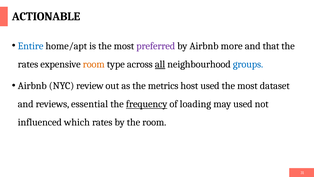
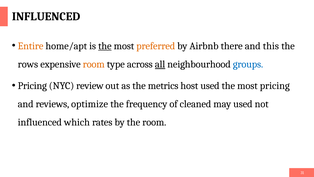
ACTIONABLE at (46, 16): ACTIONABLE -> INFLUENCED
Entire colour: blue -> orange
the at (105, 46) underline: none -> present
preferred colour: purple -> orange
more: more -> there
that: that -> this
rates at (28, 64): rates -> rows
Airbnb at (32, 86): Airbnb -> Pricing
most dataset: dataset -> pricing
essential: essential -> optimize
frequency underline: present -> none
loading: loading -> cleaned
